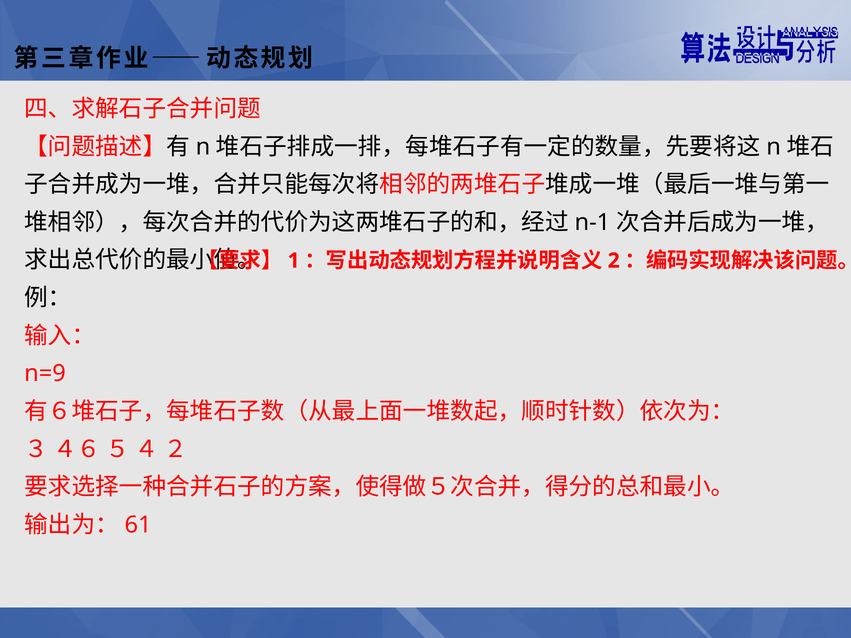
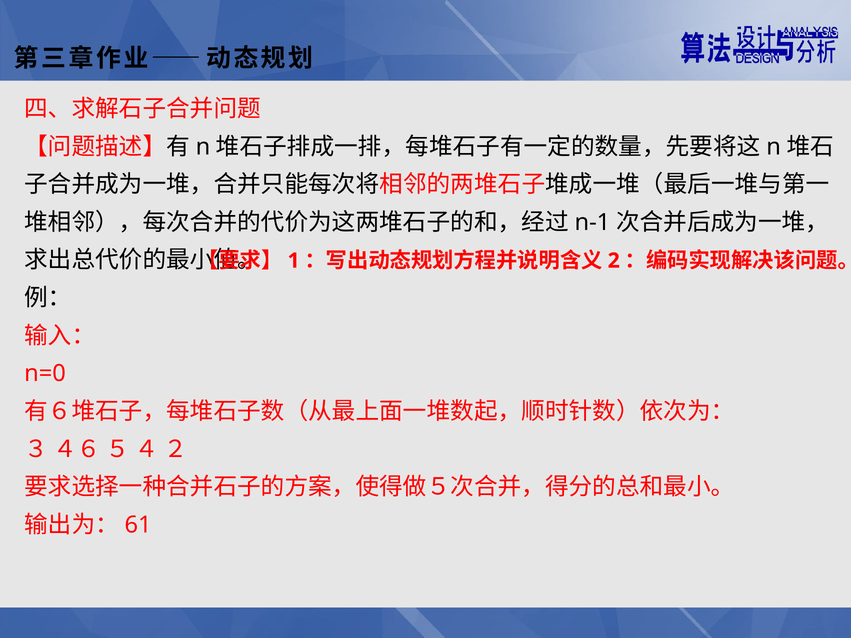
n=9: n=9 -> n=0
